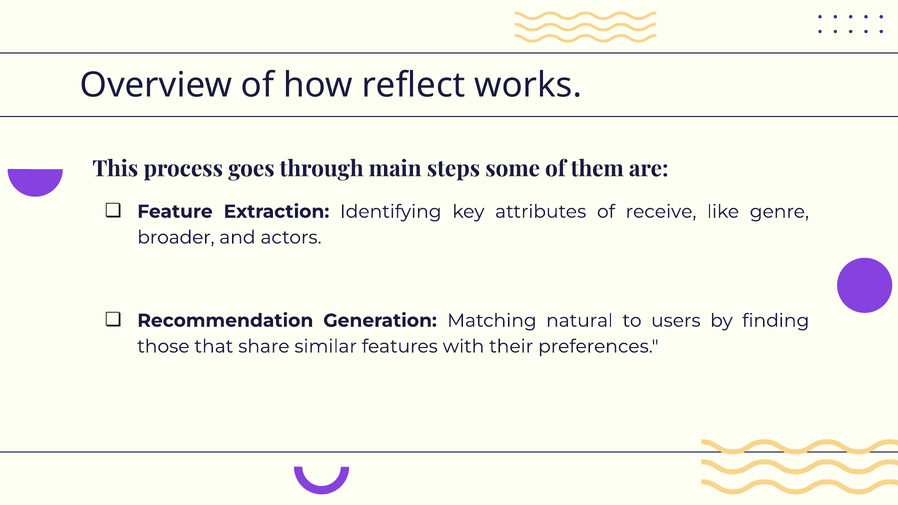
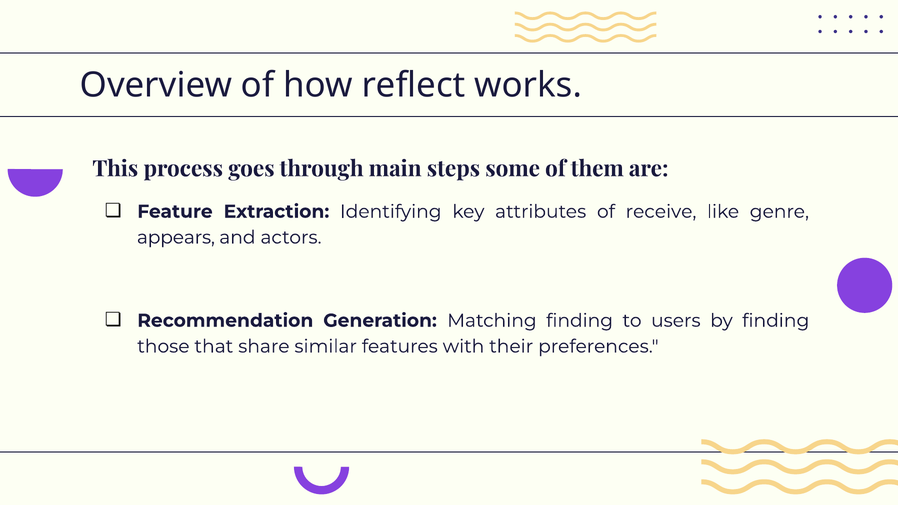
broader: broader -> appears
Matching natural: natural -> finding
